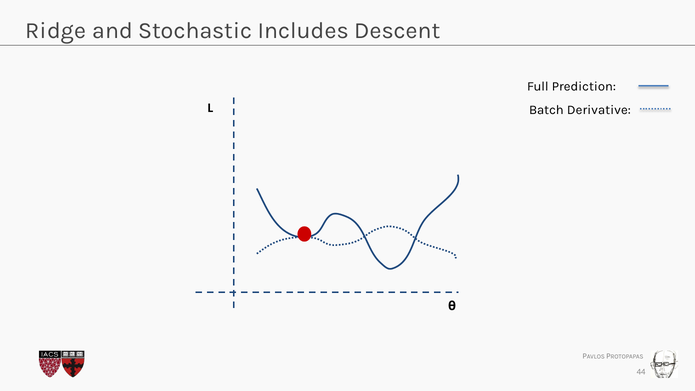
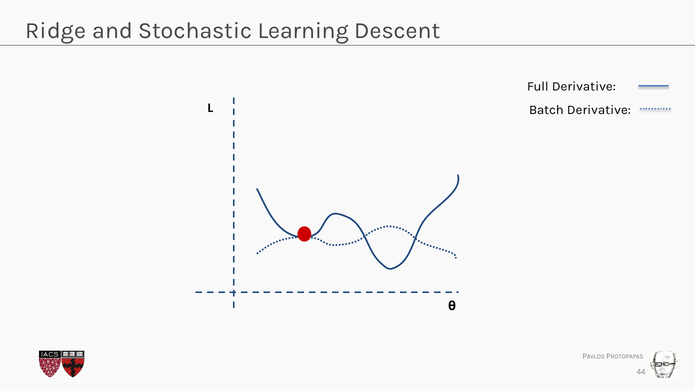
Includes: Includes -> Learning
Full Prediction: Prediction -> Derivative
